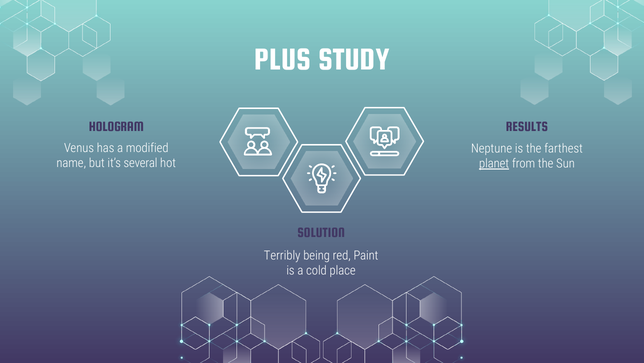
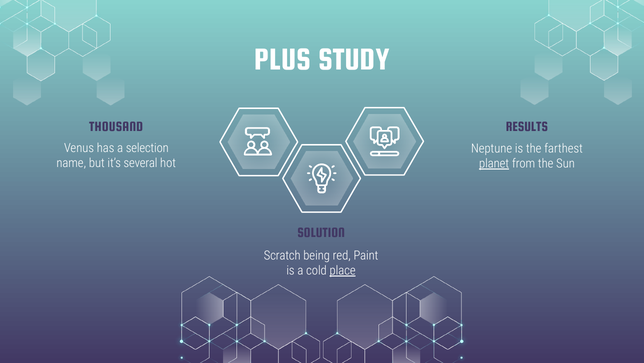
HOLOGRAM: HOLOGRAM -> THOUSAND
modified: modified -> selection
Terribly: Terribly -> Scratch
place underline: none -> present
